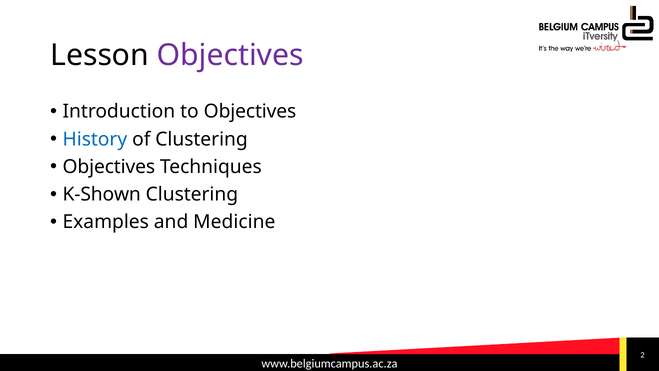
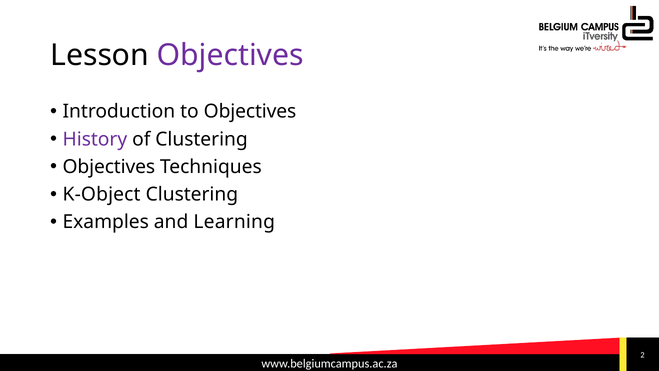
History colour: blue -> purple
K-Shown: K-Shown -> K-Object
Medicine: Medicine -> Learning
